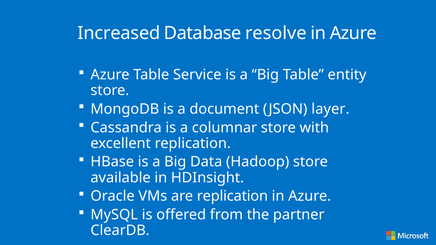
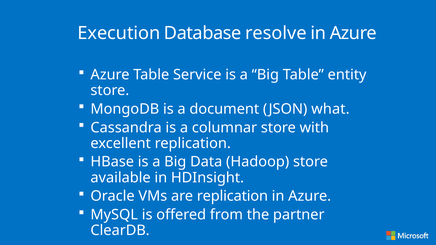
Increased: Increased -> Execution
layer: layer -> what
